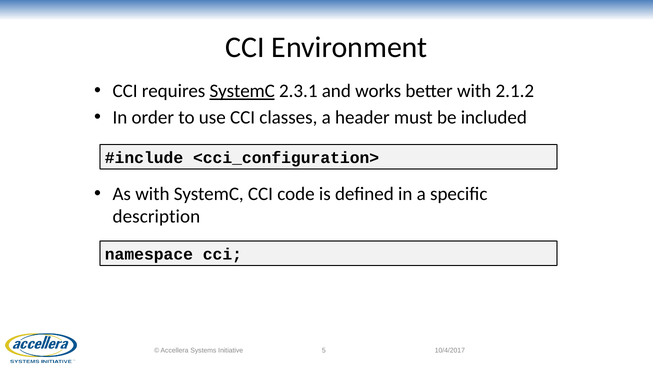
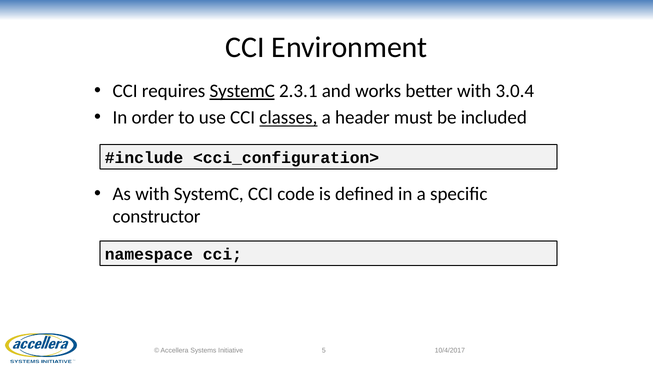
2.1.2: 2.1.2 -> 3.0.4
classes underline: none -> present
description: description -> constructor
